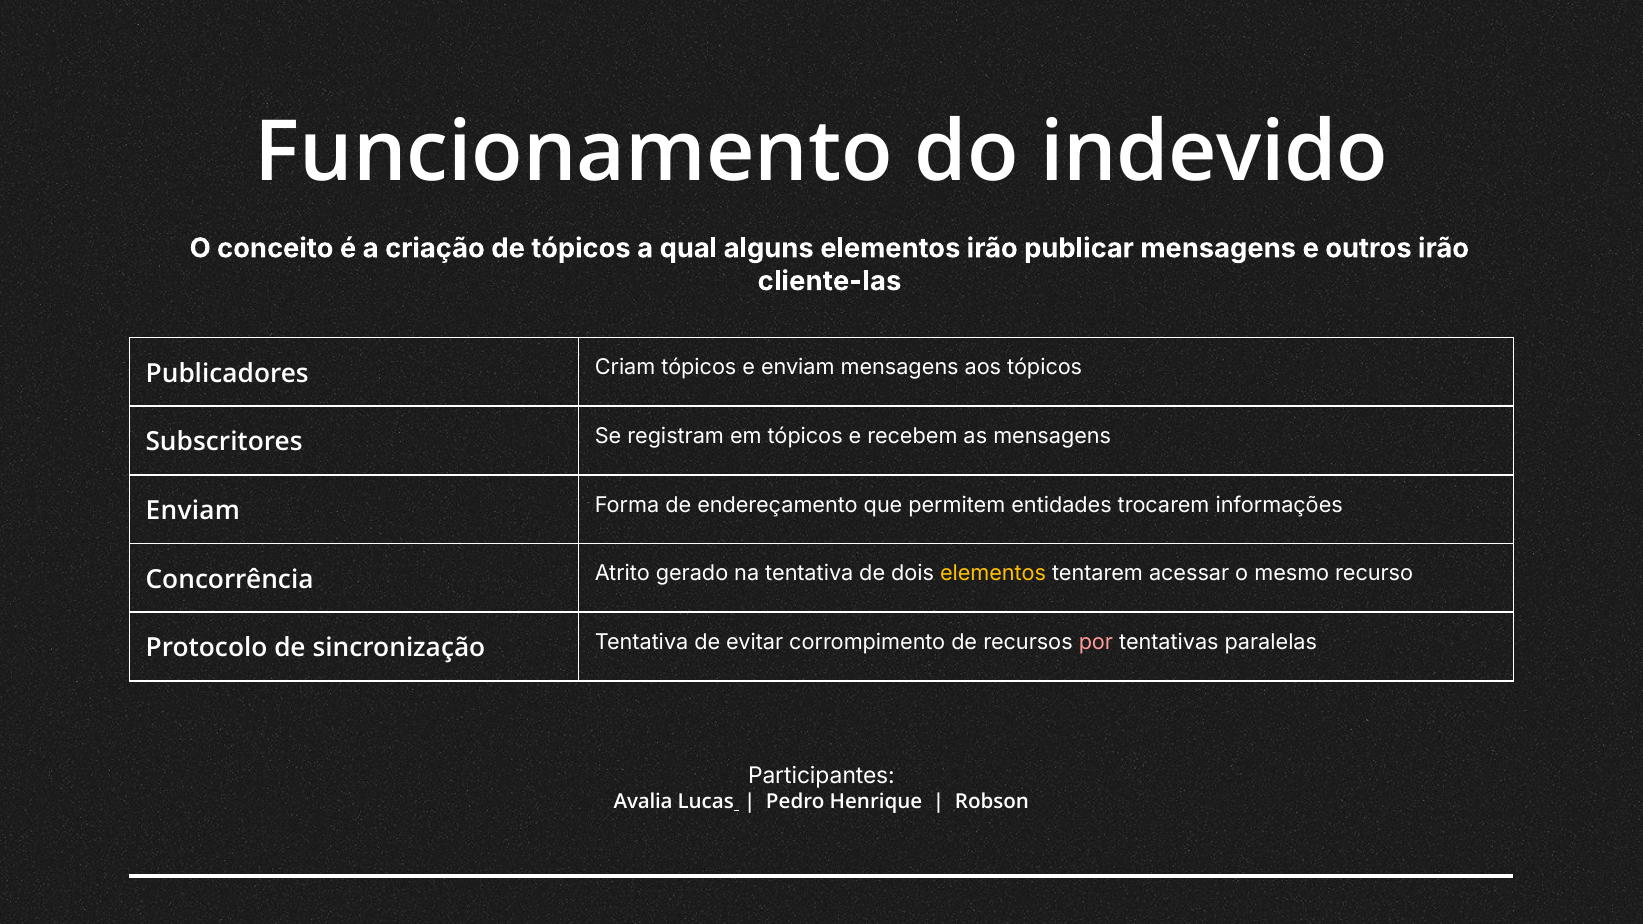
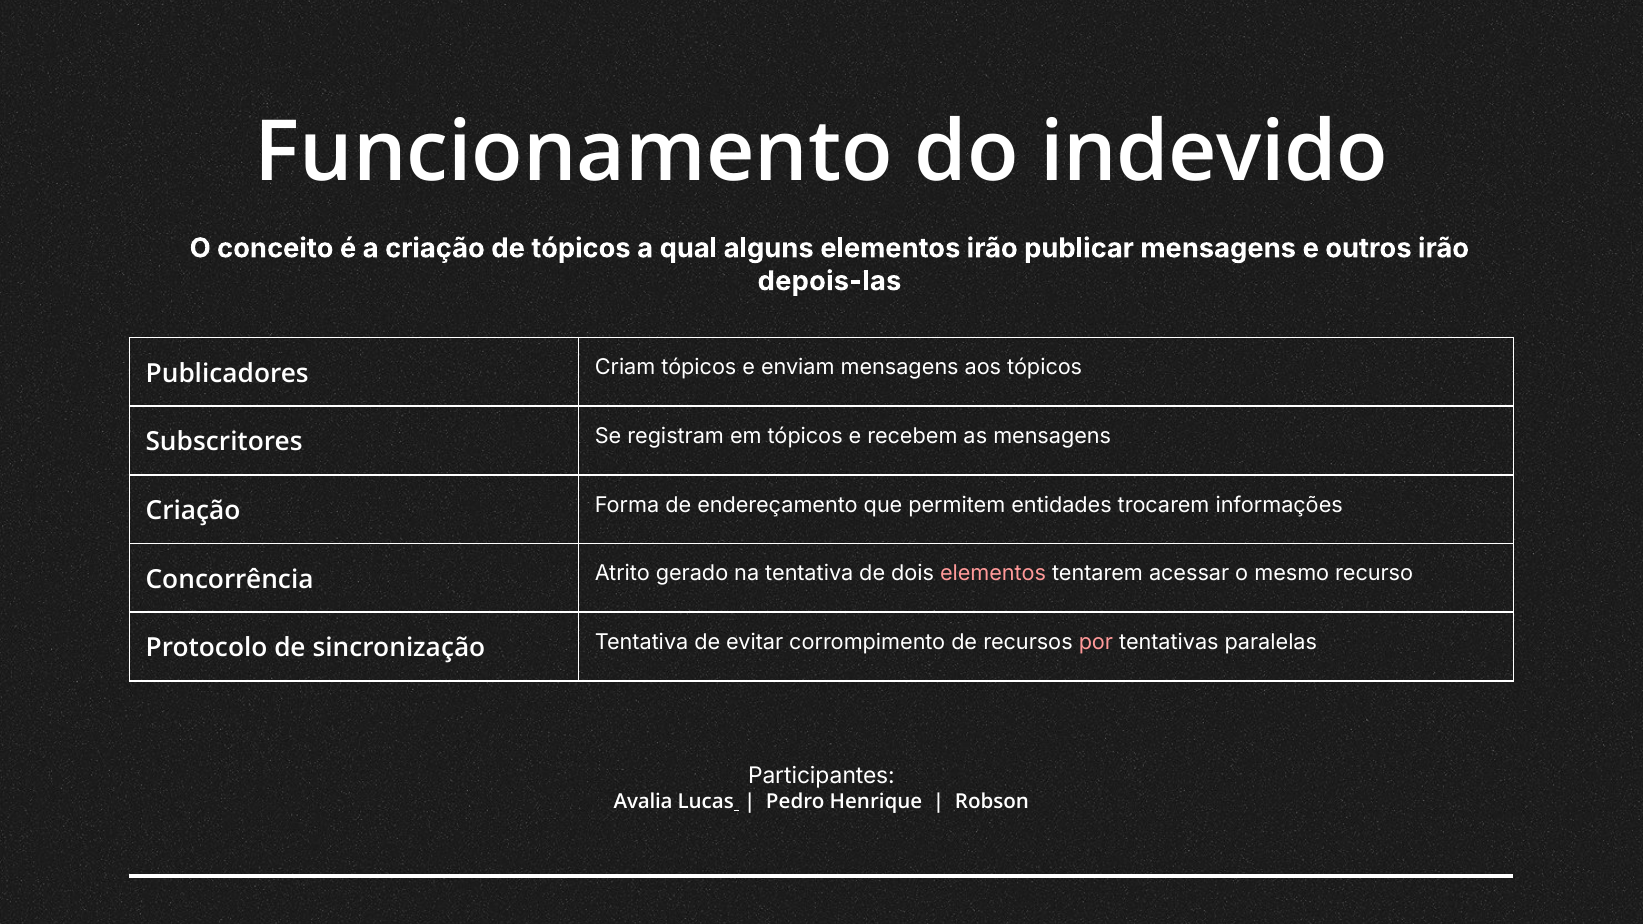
cliente-las: cliente-las -> depois-las
Enviam at (193, 511): Enviam -> Criação
elementos at (993, 574) colour: yellow -> pink
